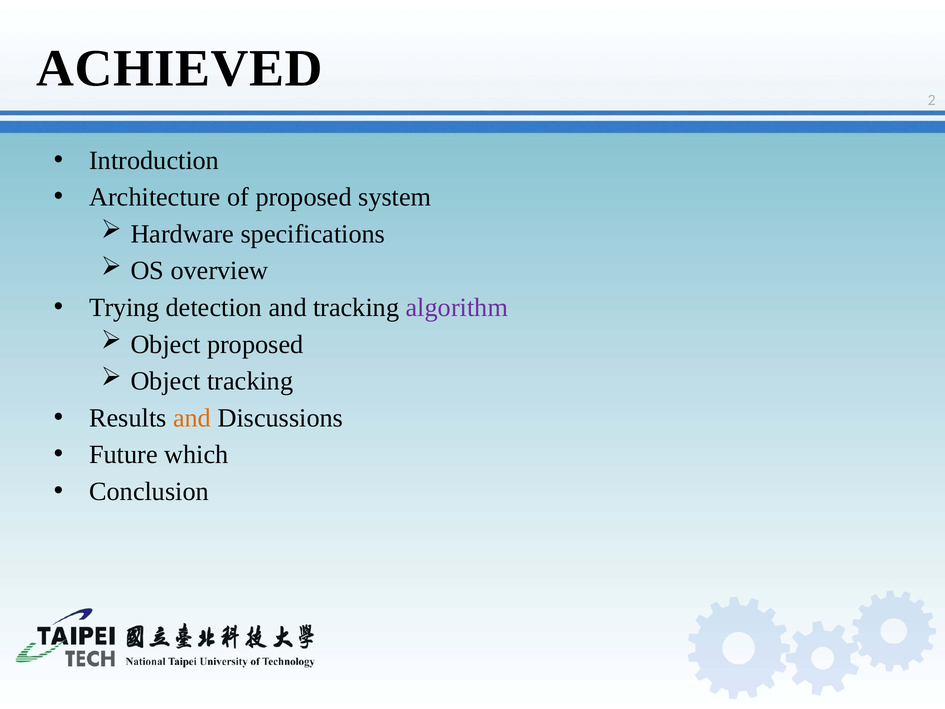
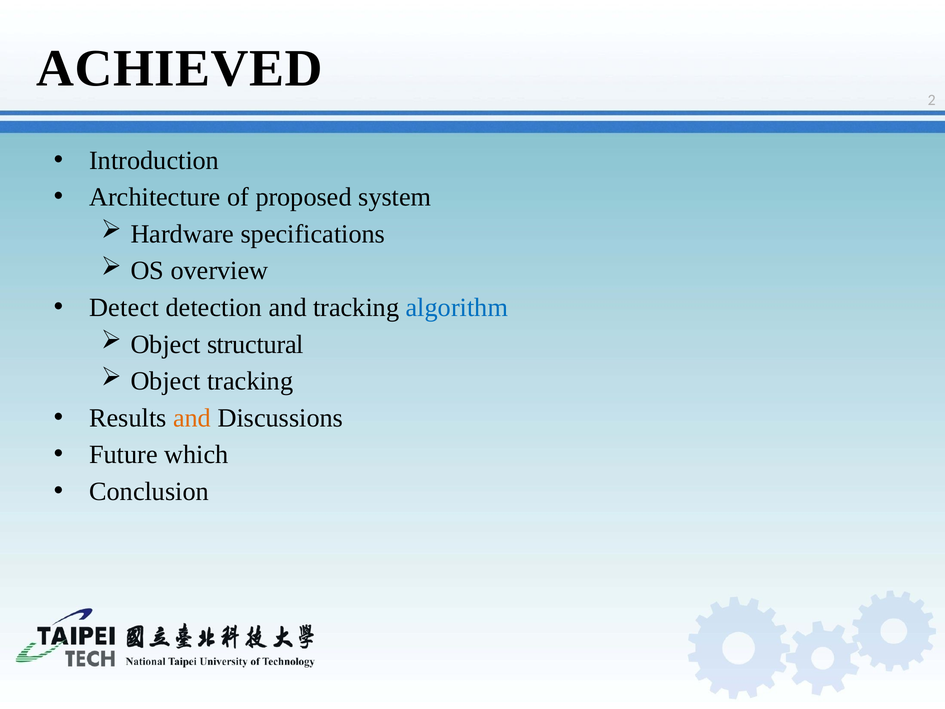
Trying: Trying -> Detect
algorithm colour: purple -> blue
Object proposed: proposed -> structural
